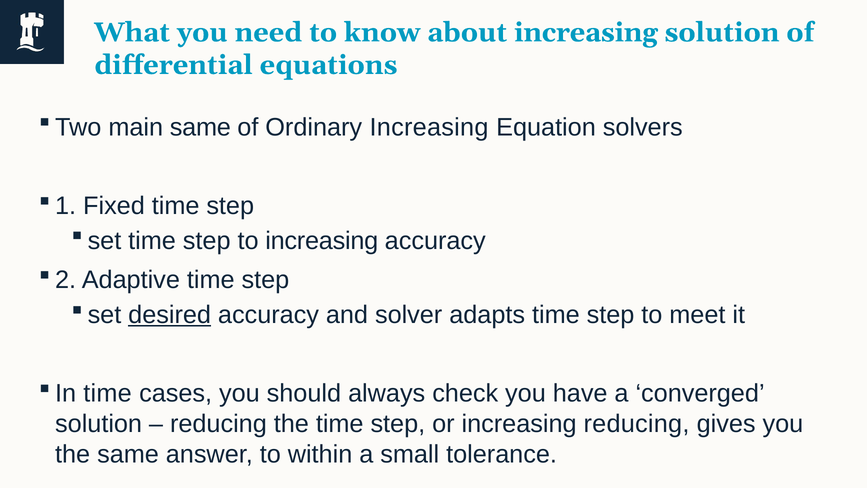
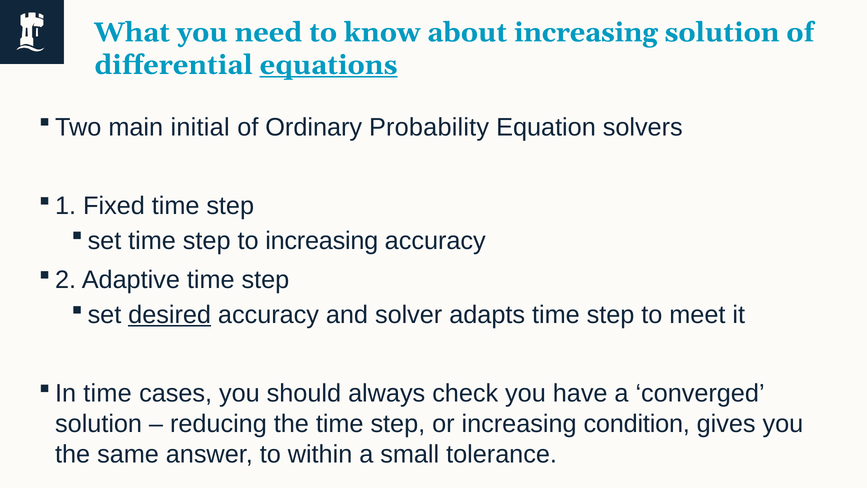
equations underline: none -> present
main same: same -> initial
Ordinary Increasing: Increasing -> Probability
increasing reducing: reducing -> condition
